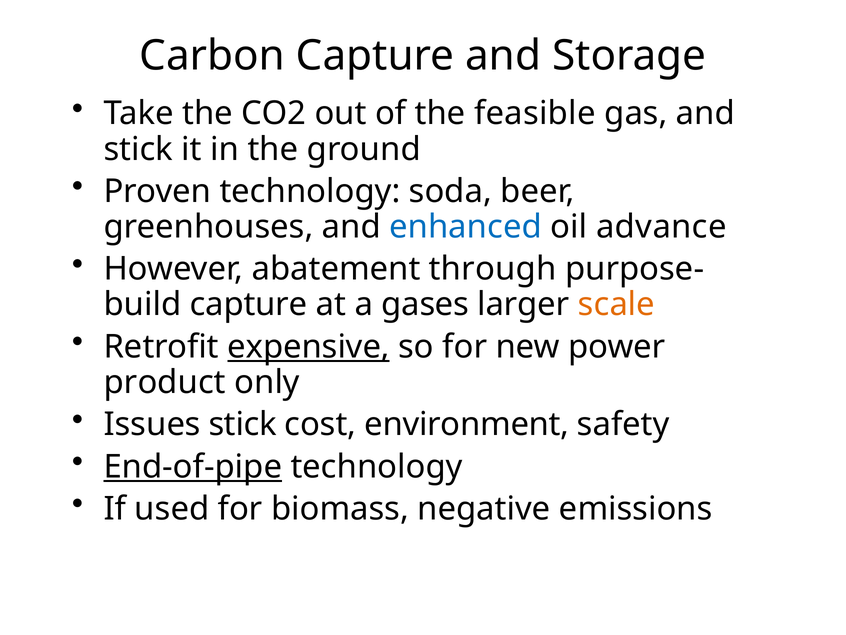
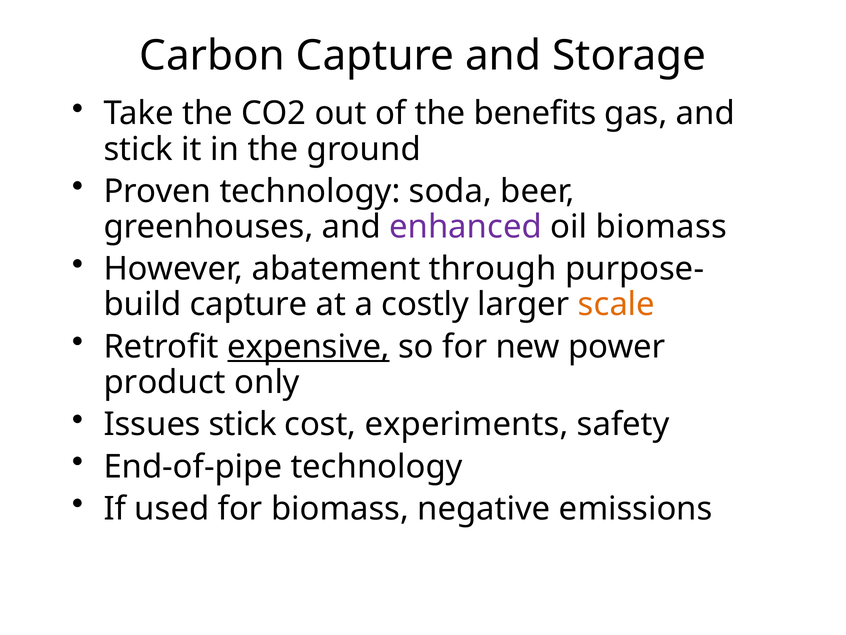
feasible: feasible -> benefits
enhanced colour: blue -> purple
oil advance: advance -> biomass
gases: gases -> costly
environment: environment -> experiments
End-of-pipe underline: present -> none
